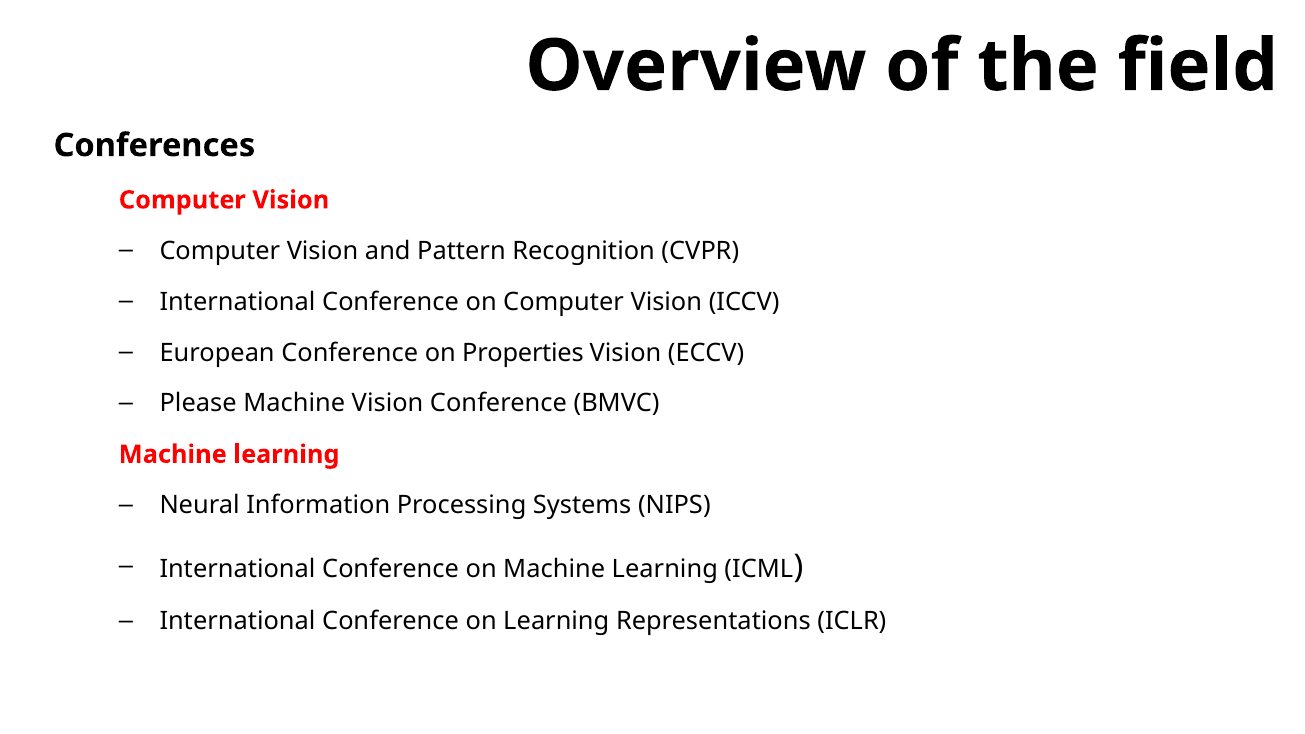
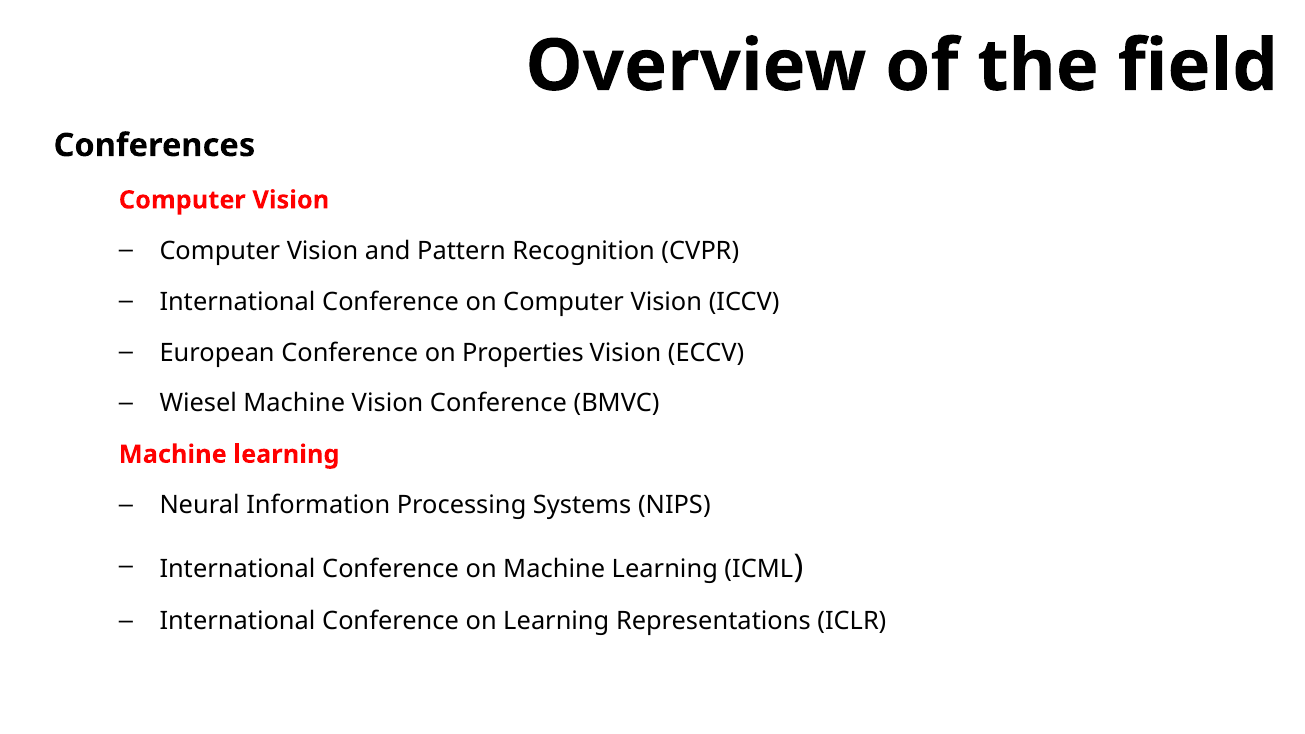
Please: Please -> Wiesel
